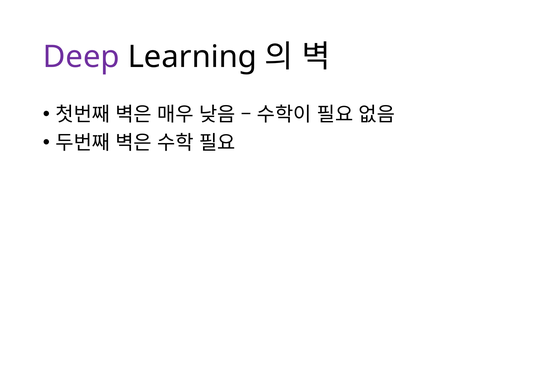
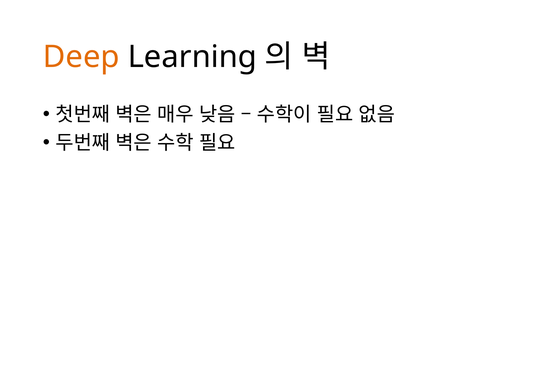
Deep colour: purple -> orange
